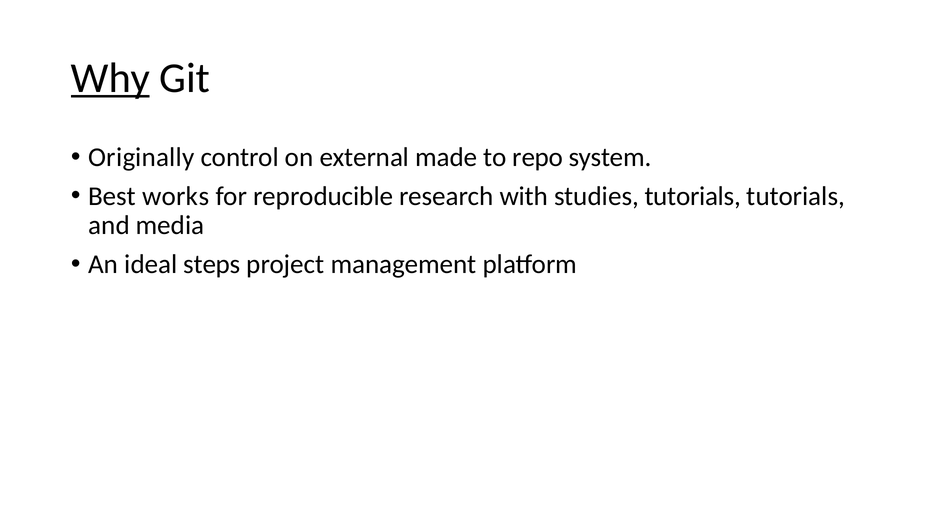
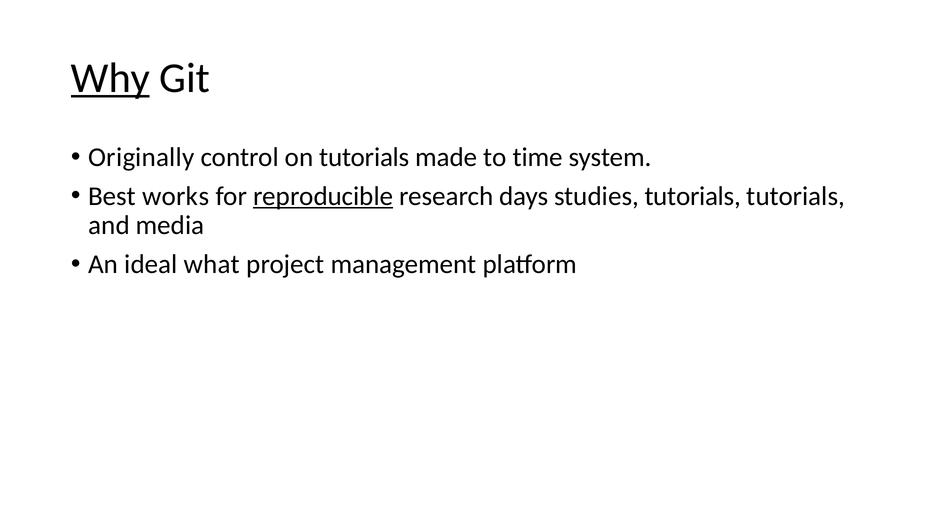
on external: external -> tutorials
repo: repo -> time
reproducible underline: none -> present
with: with -> days
steps: steps -> what
